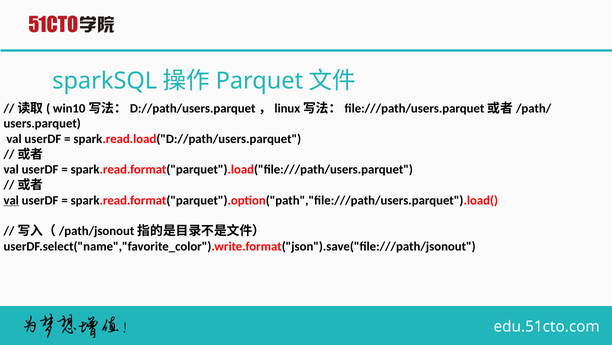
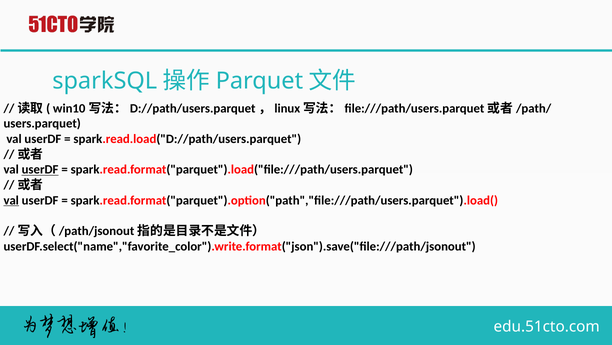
userDF at (40, 169) underline: none -> present
